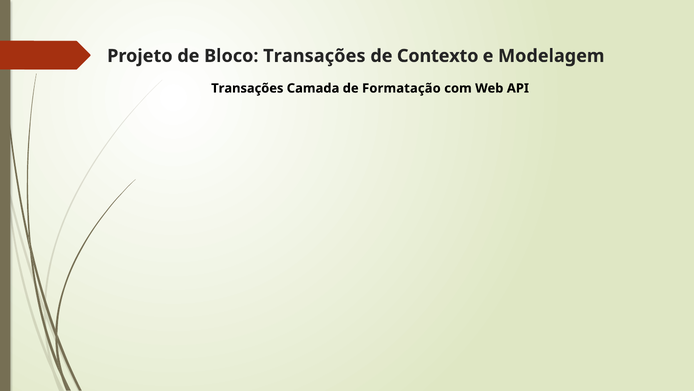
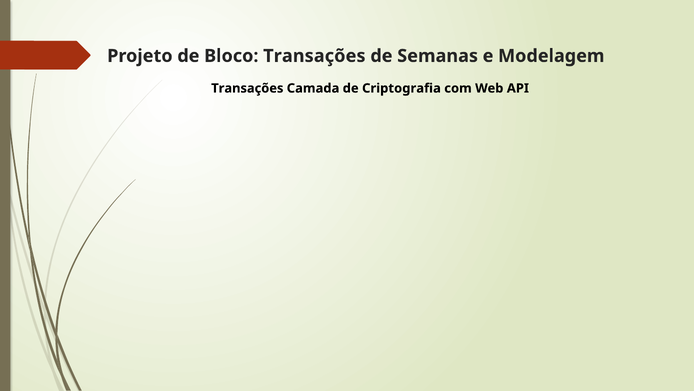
Contexto: Contexto -> Semanas
Formatação: Formatação -> Criptografia
